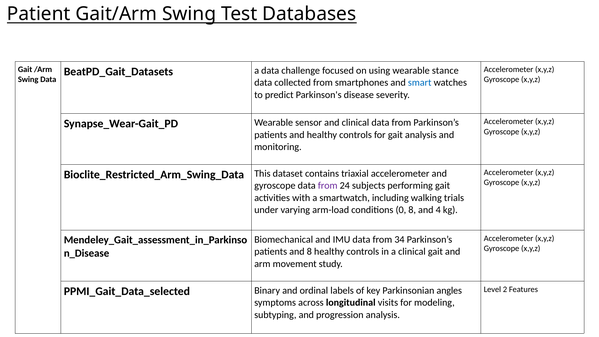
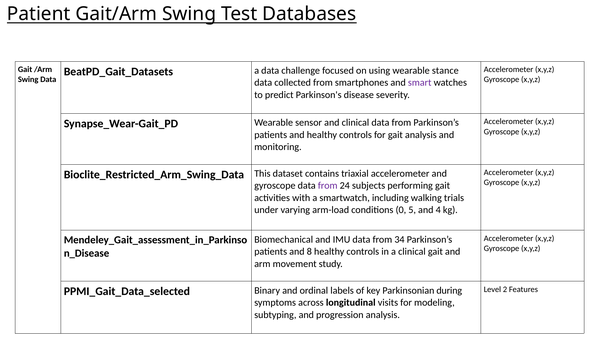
smart colour: blue -> purple
0 8: 8 -> 5
angles: angles -> during
